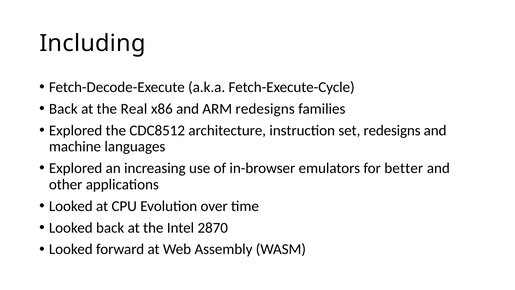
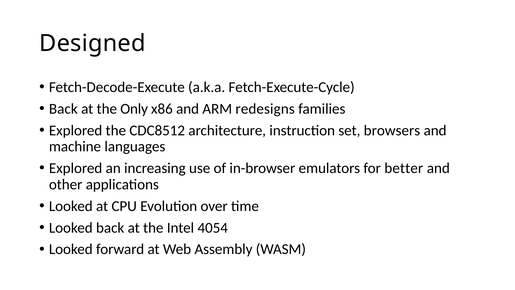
Including: Including -> Designed
Real: Real -> Only
set redesigns: redesigns -> browsers
2870: 2870 -> 4054
